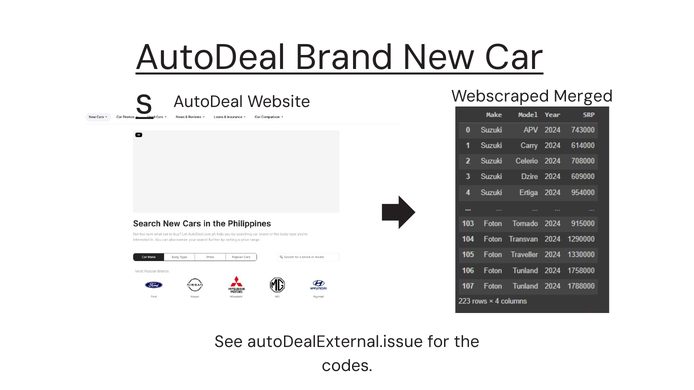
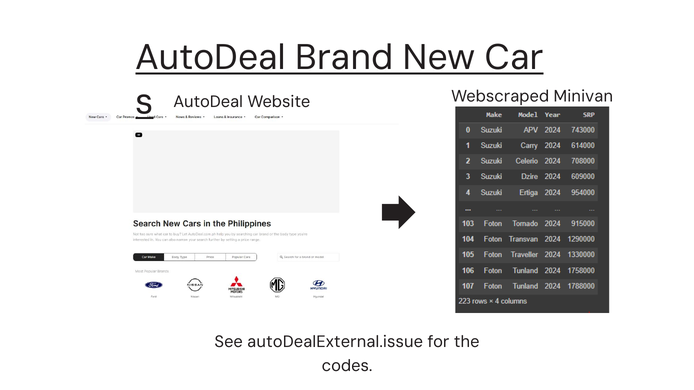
Merged: Merged -> Minivan
